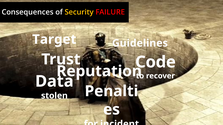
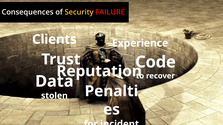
Target: Target -> Clients
Guidelines: Guidelines -> Experience
